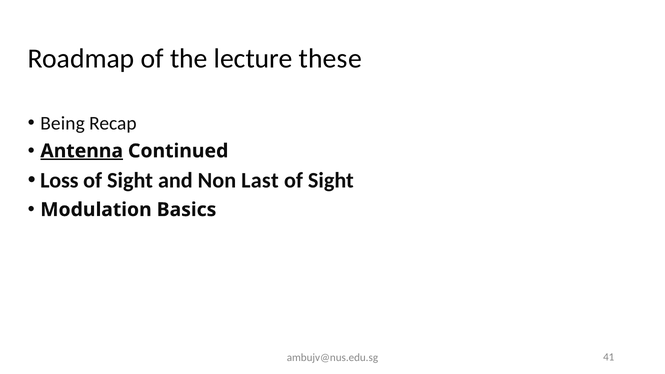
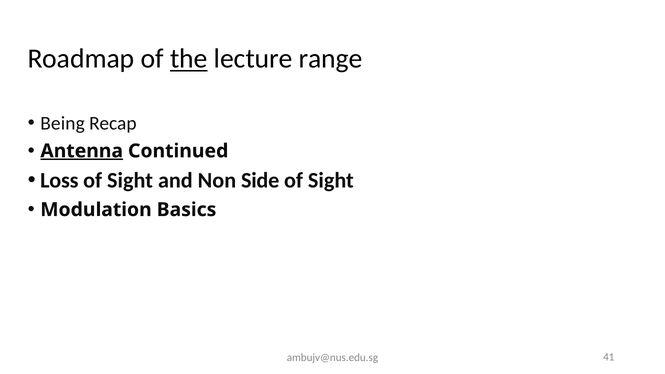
the underline: none -> present
these: these -> range
Last: Last -> Side
